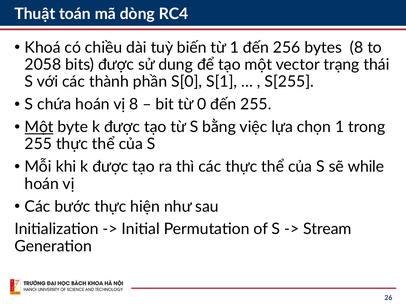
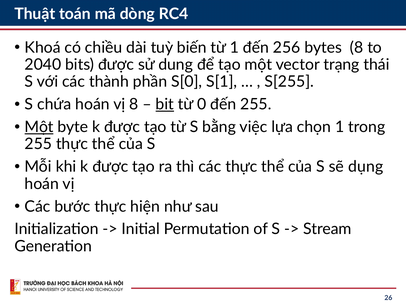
2058: 2058 -> 2040
bit underline: none -> present
while: while -> dụng
